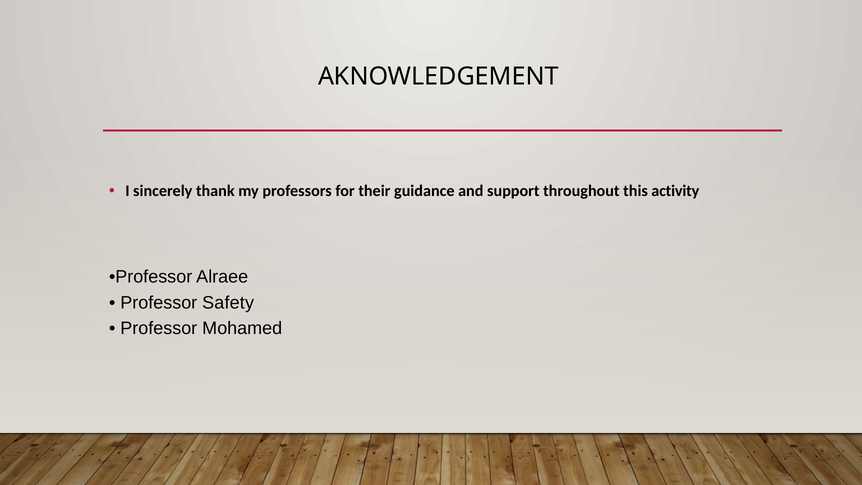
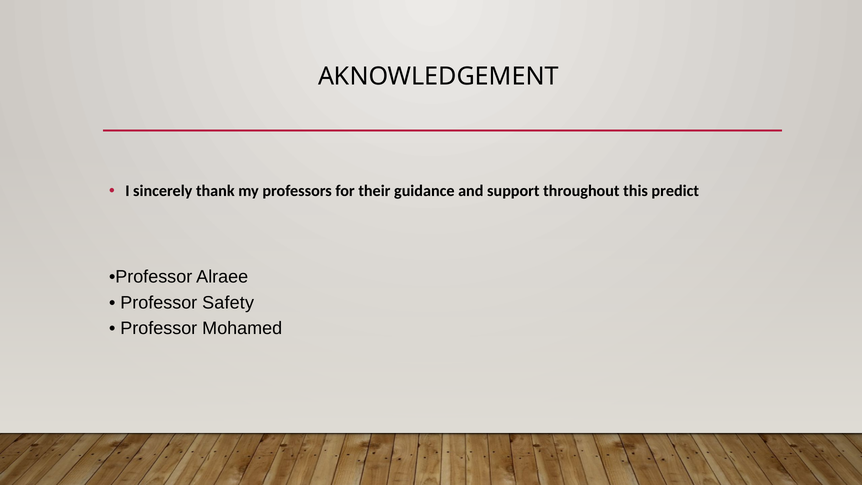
activity: activity -> predict
